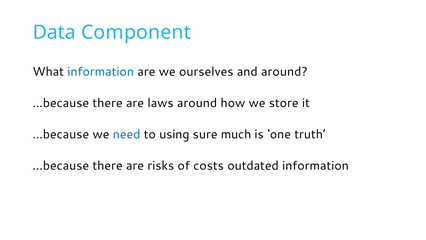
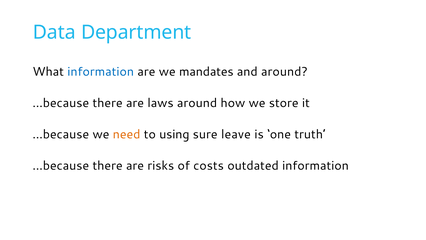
Component: Component -> Department
ourselves: ourselves -> mandates
need colour: blue -> orange
much: much -> leave
